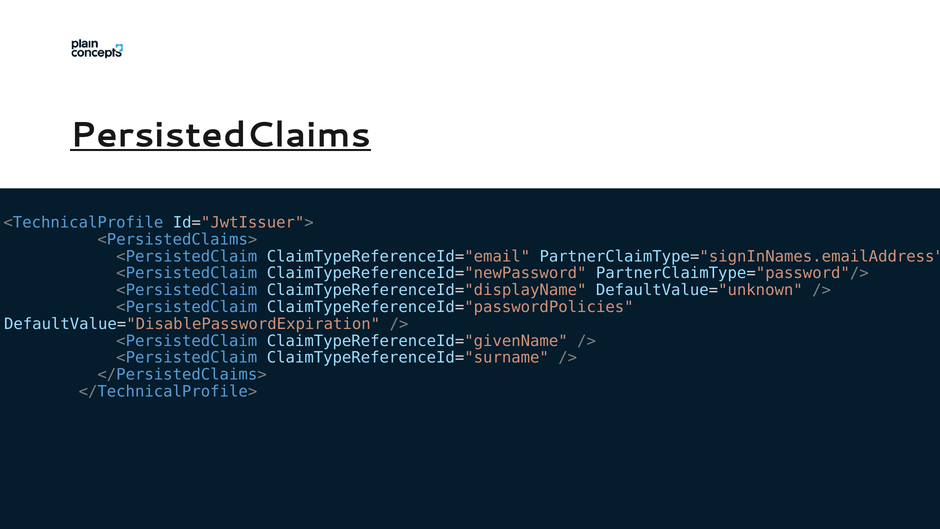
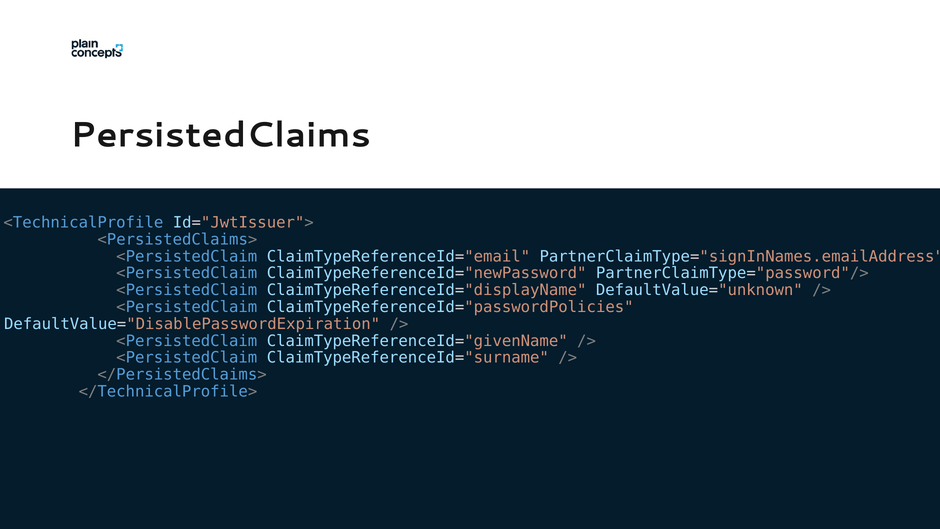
PersistedClaims underline: present -> none
